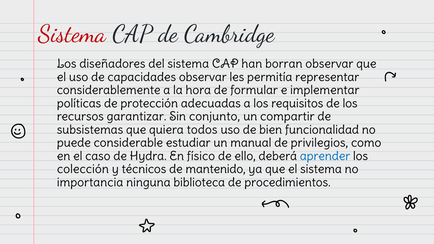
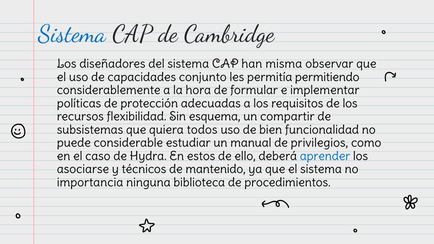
Sistema at (72, 34) colour: red -> blue
borran: borran -> misma
capacidades observar: observar -> conjunto
representar: representar -> permitiendo
garantizar: garantizar -> flexibilidad
conjunto: conjunto -> esquema
físico: físico -> estos
colección: colección -> asociarse
